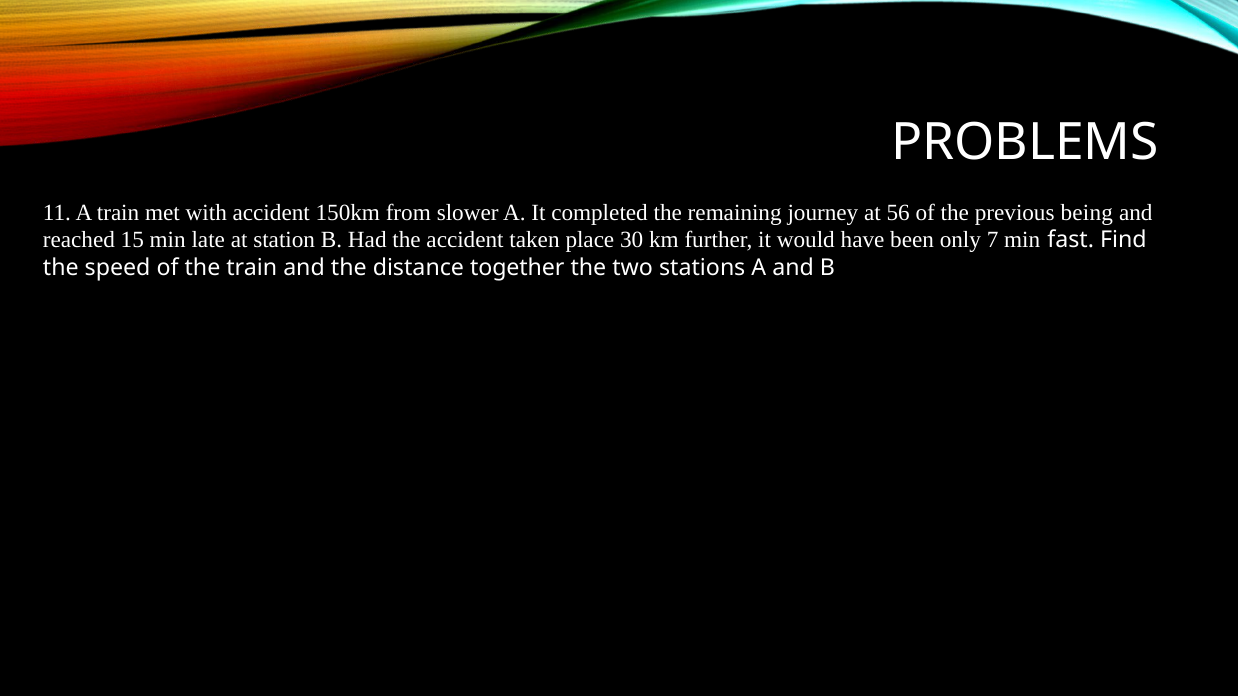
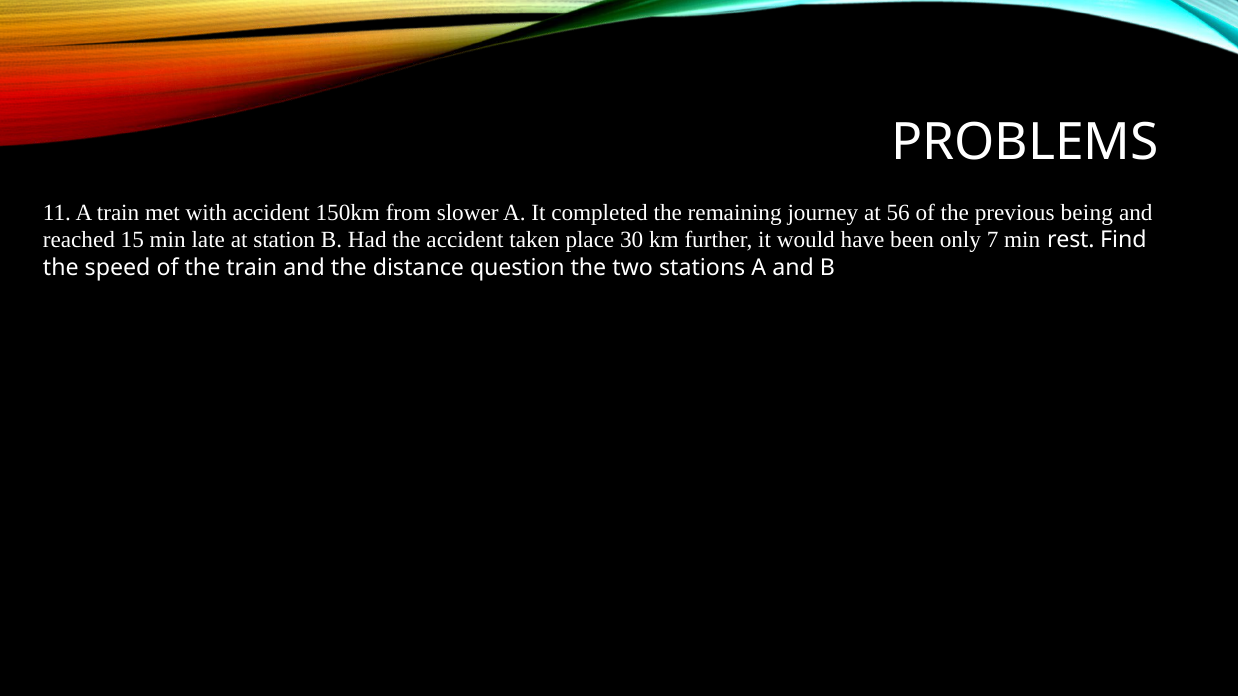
fast: fast -> rest
together: together -> question
